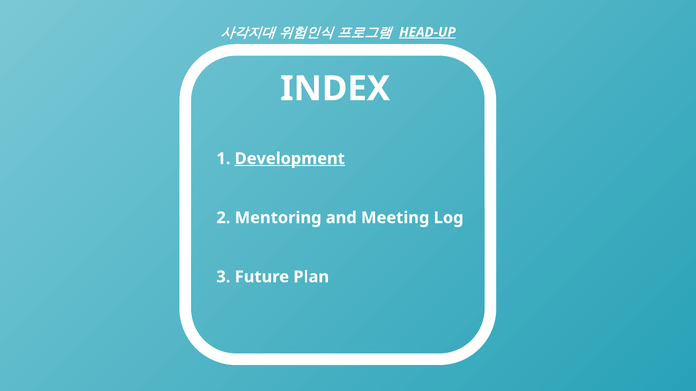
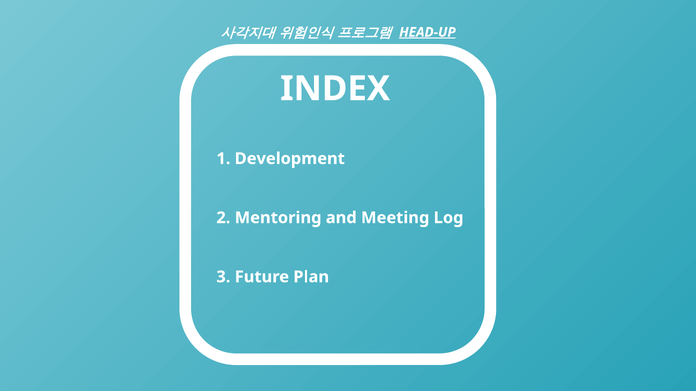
Development underline: present -> none
